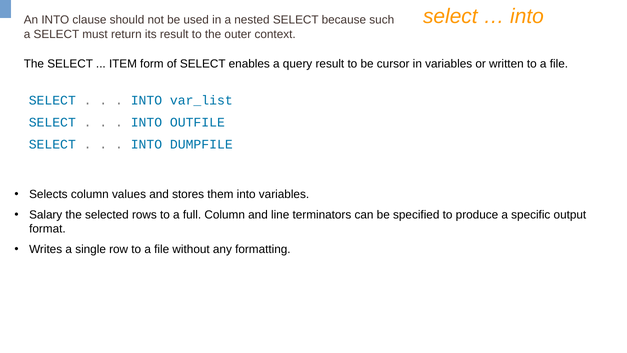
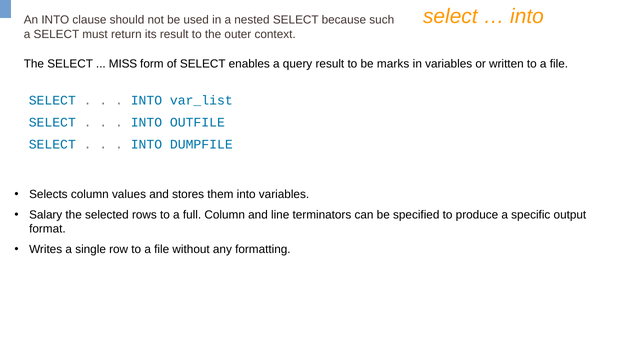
ITEM: ITEM -> MISS
cursor: cursor -> marks
